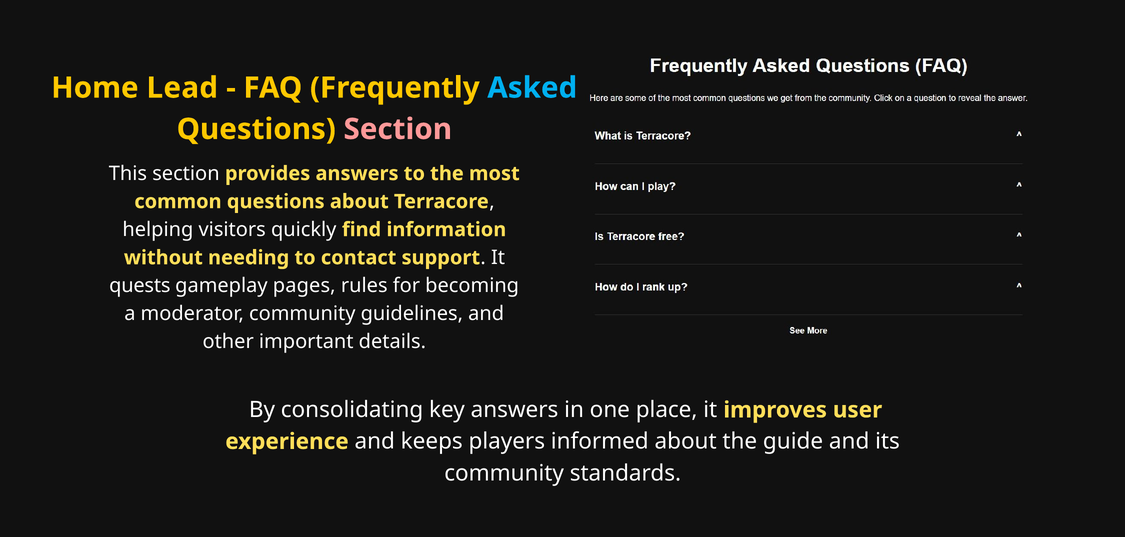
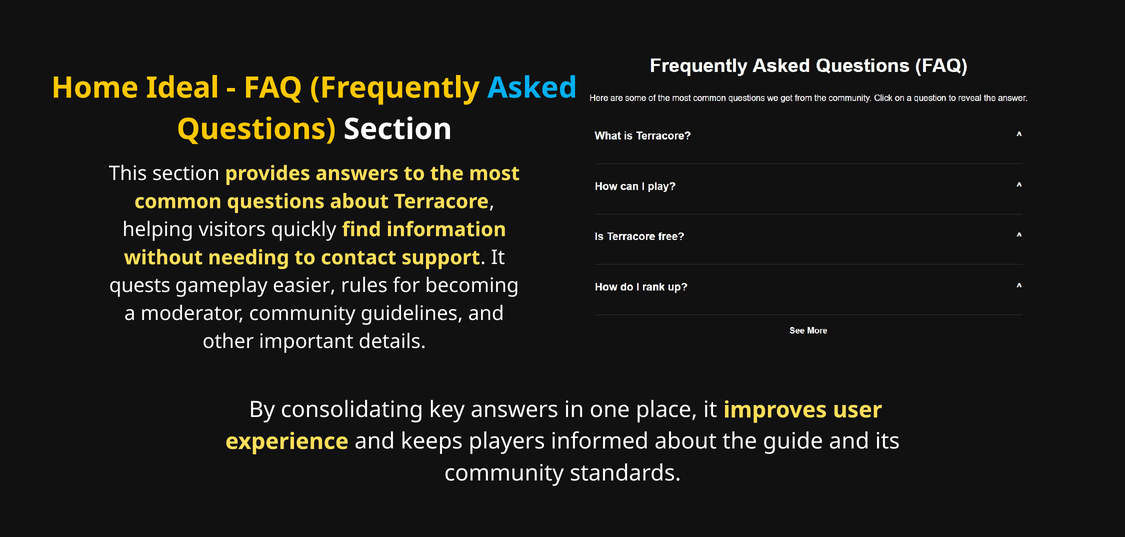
Lead: Lead -> Ideal
Section at (398, 129) colour: pink -> white
pages: pages -> easier
